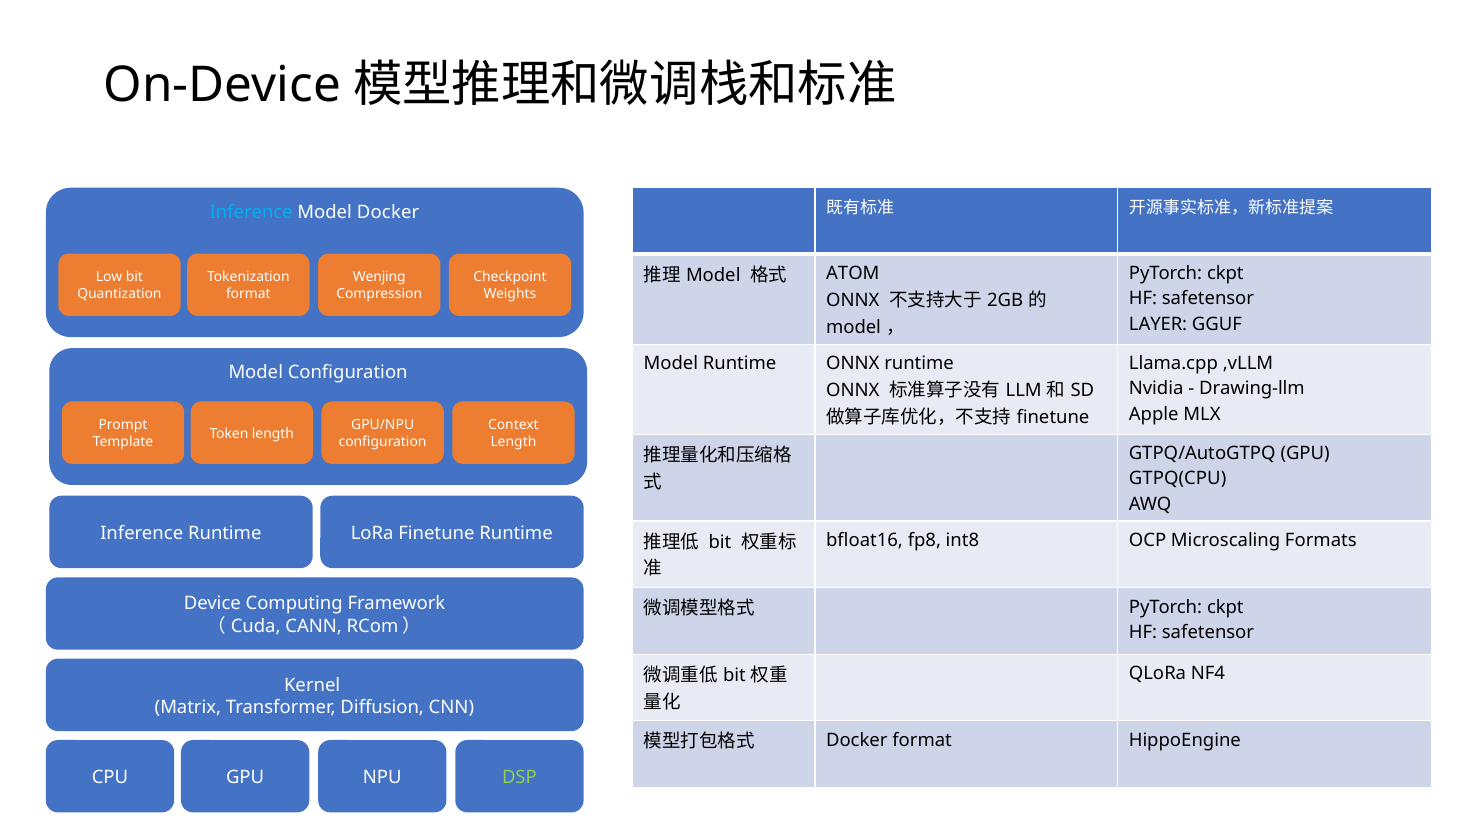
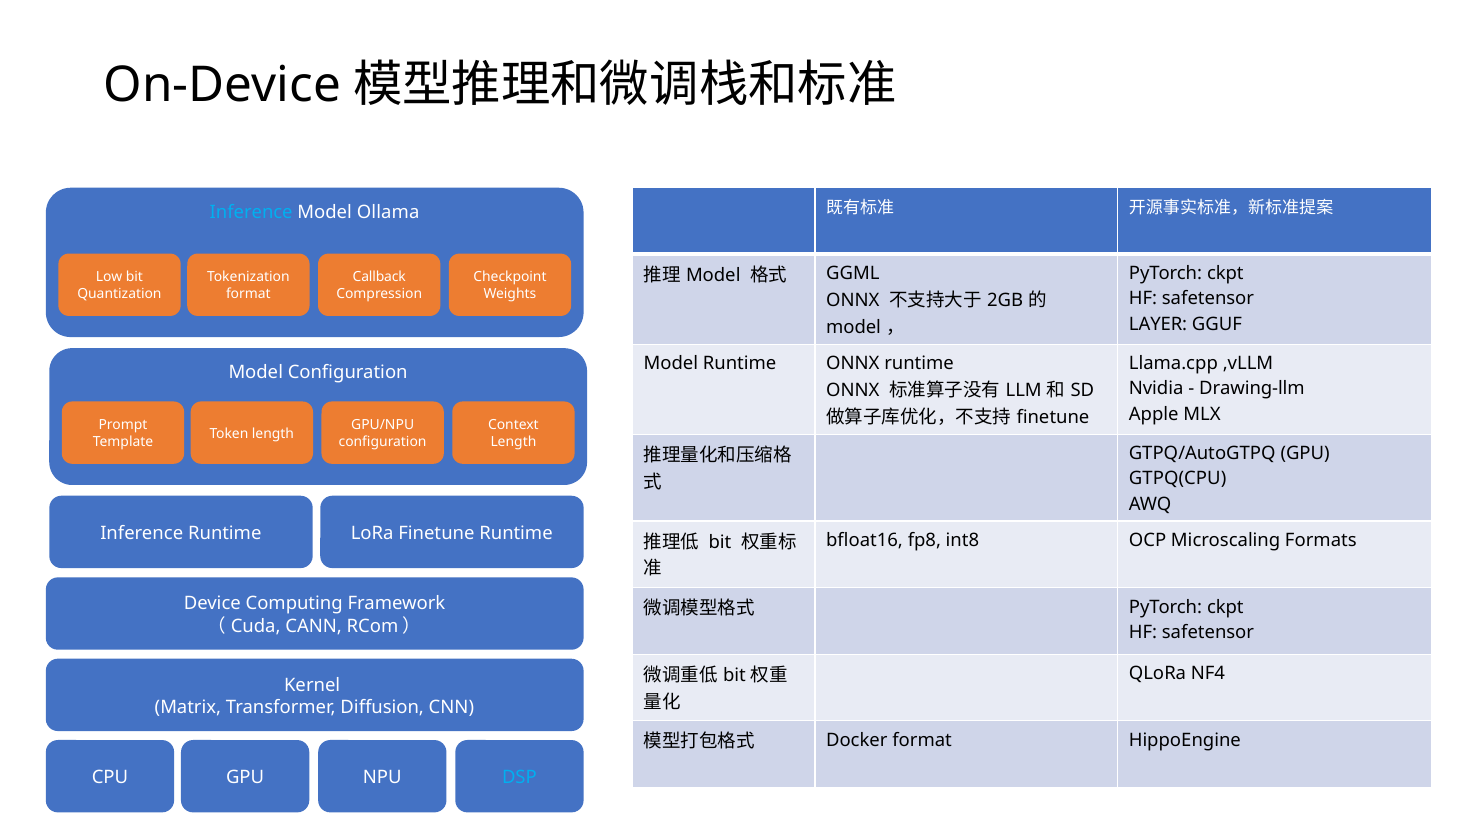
Model Docker: Docker -> Ollama
ATOM: ATOM -> GGML
Wenjing: Wenjing -> Callback
DSP colour: light green -> light blue
